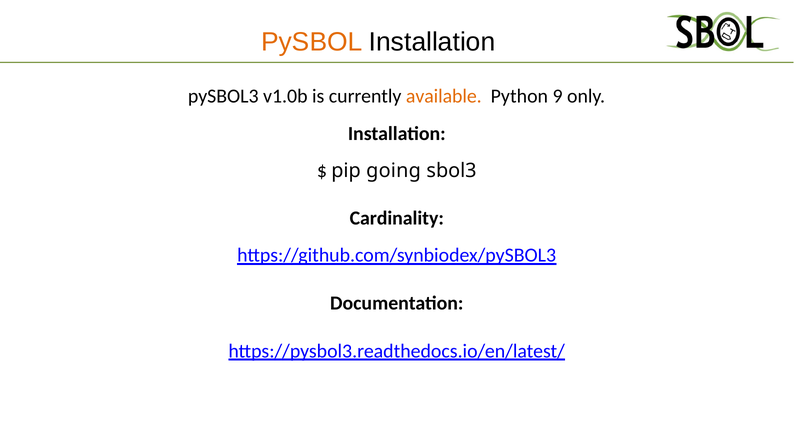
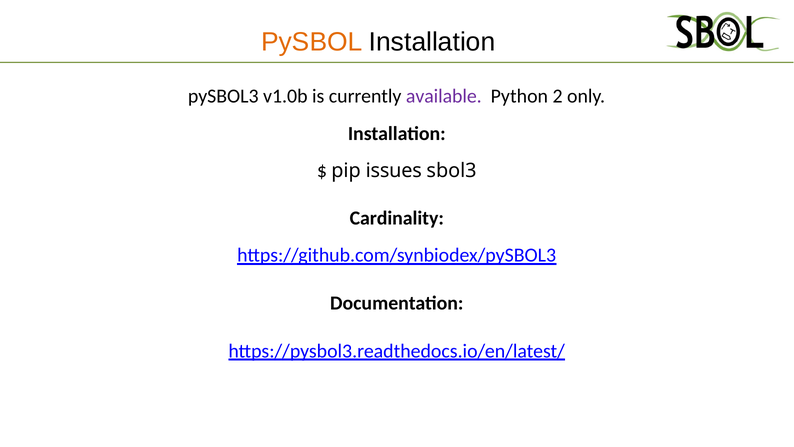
available colour: orange -> purple
9: 9 -> 2
going: going -> issues
